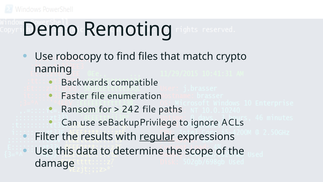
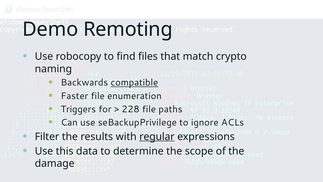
compatible underline: none -> present
Ransom: Ransom -> Triggers
242: 242 -> 228
